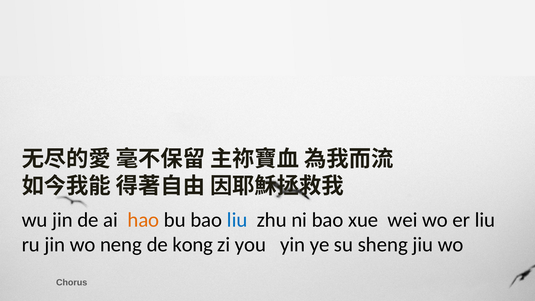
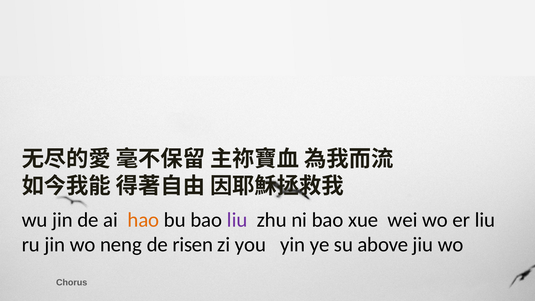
liu at (237, 220) colour: blue -> purple
kong: kong -> risen
sheng: sheng -> above
